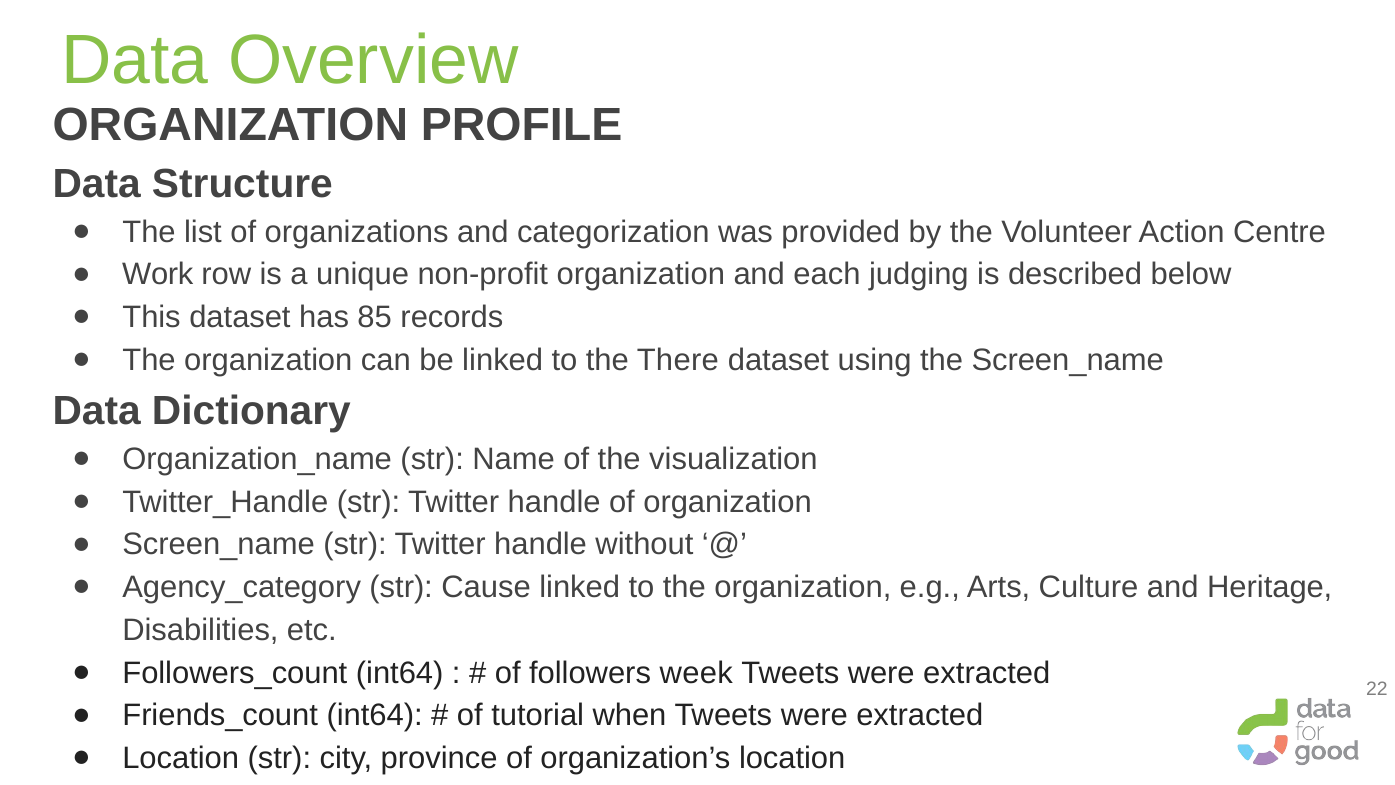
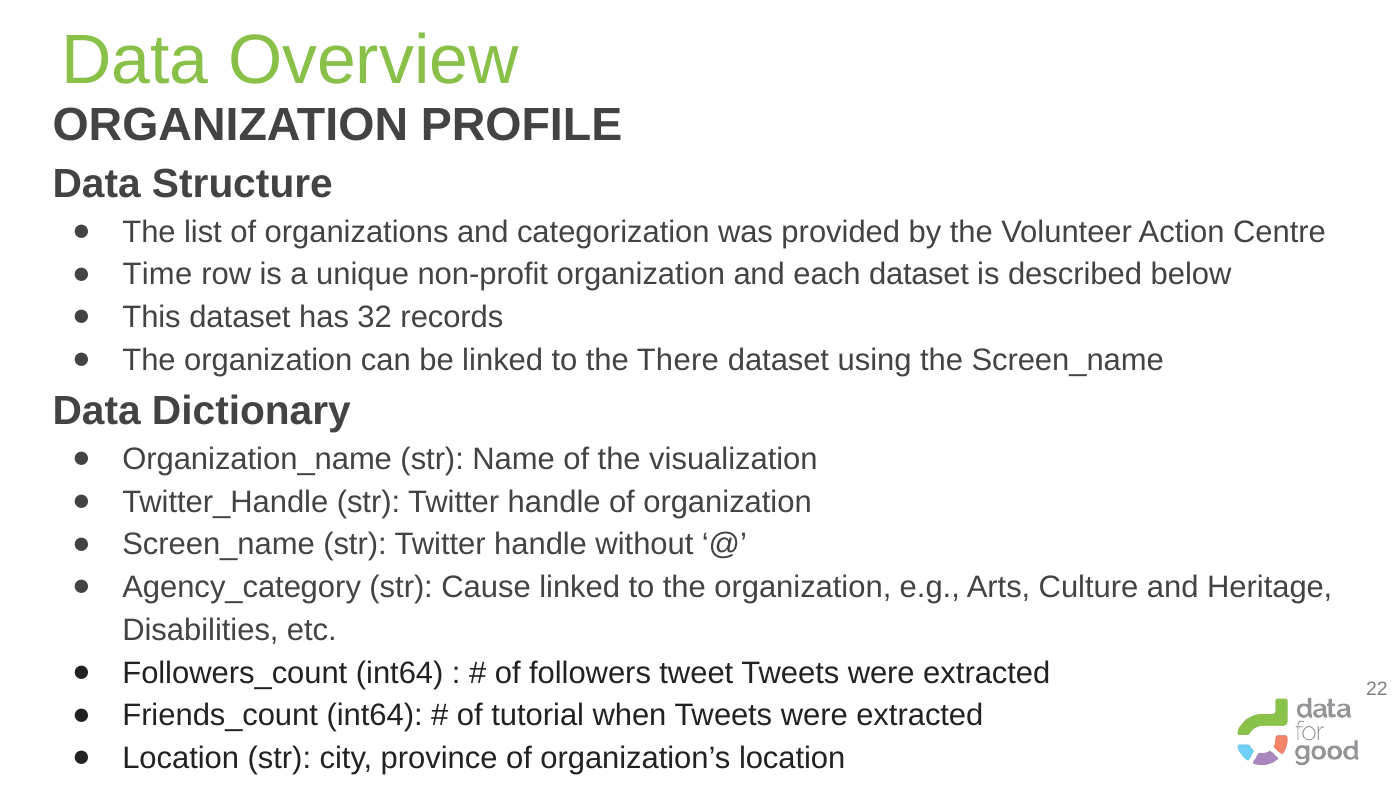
Work: Work -> Time
each judging: judging -> dataset
85: 85 -> 32
week: week -> tweet
